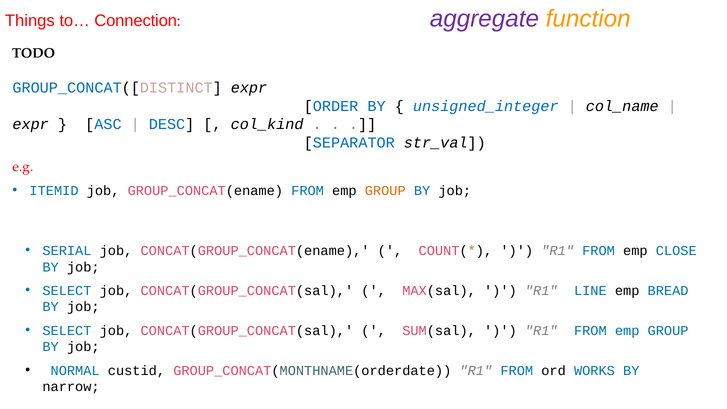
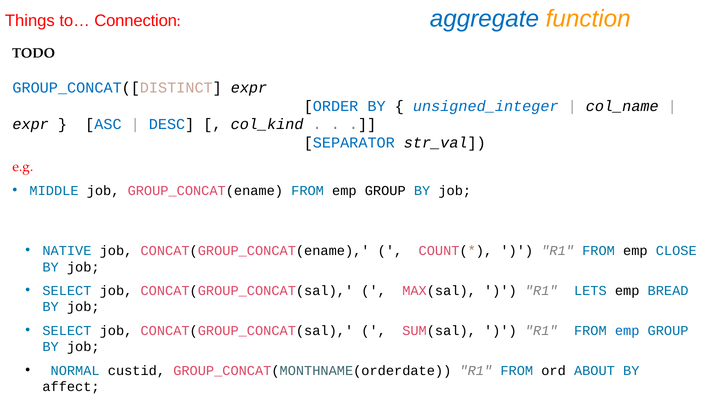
aggregate colour: purple -> blue
ITEMID: ITEMID -> MIDDLE
GROUP at (385, 191) colour: orange -> black
SERIAL: SERIAL -> NATIVE
LINE: LINE -> LETS
WORKS: WORKS -> ABOUT
narrow: narrow -> affect
